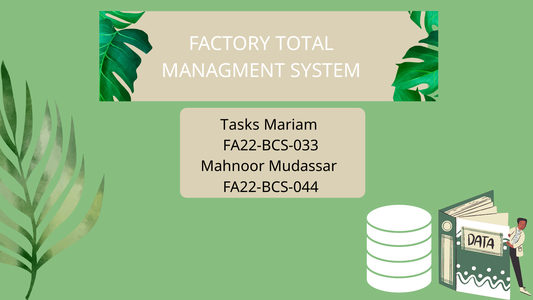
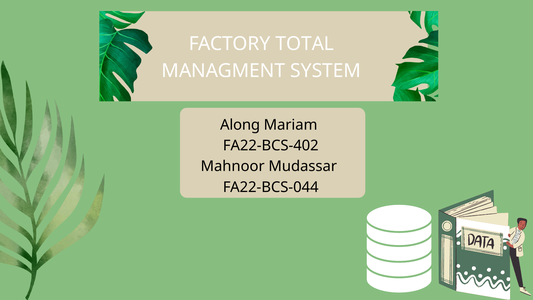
Tasks: Tasks -> Along
FA22-BCS-033: FA22-BCS-033 -> FA22-BCS-402
